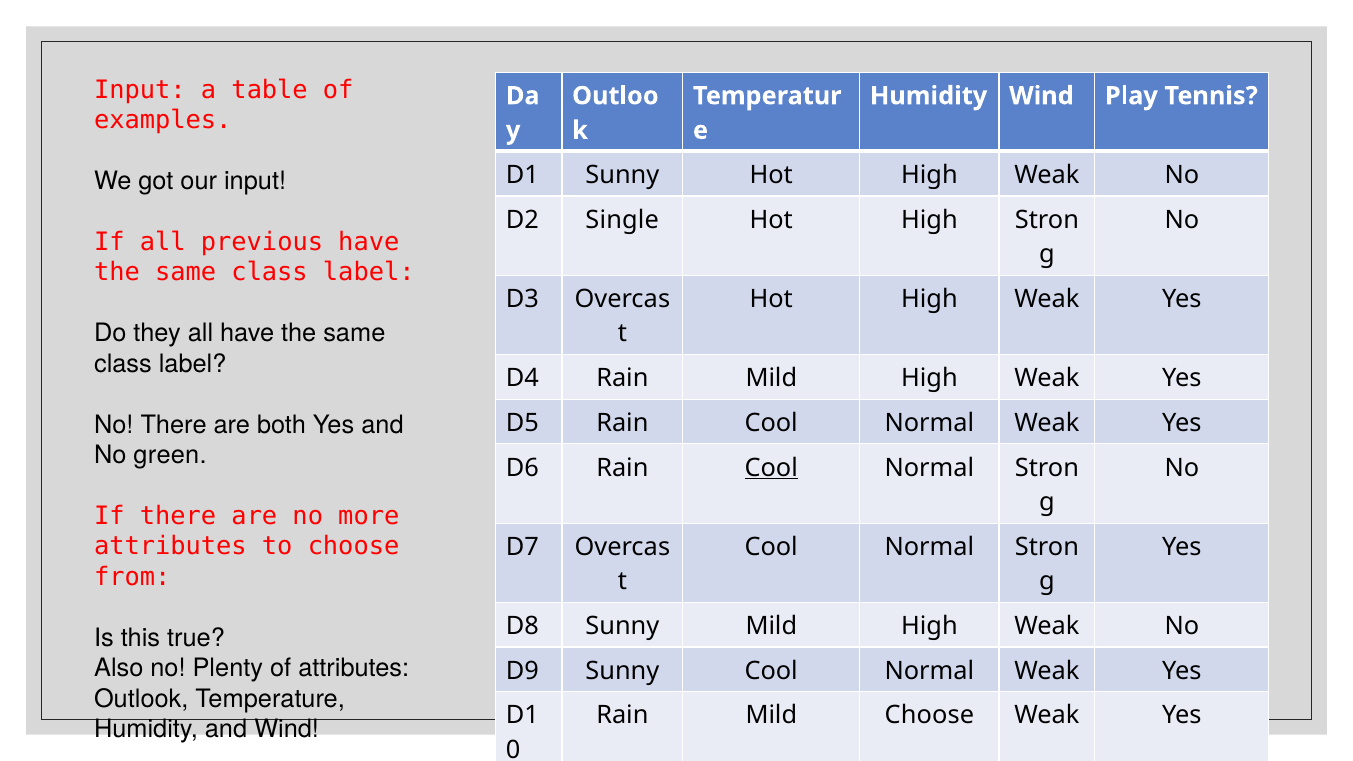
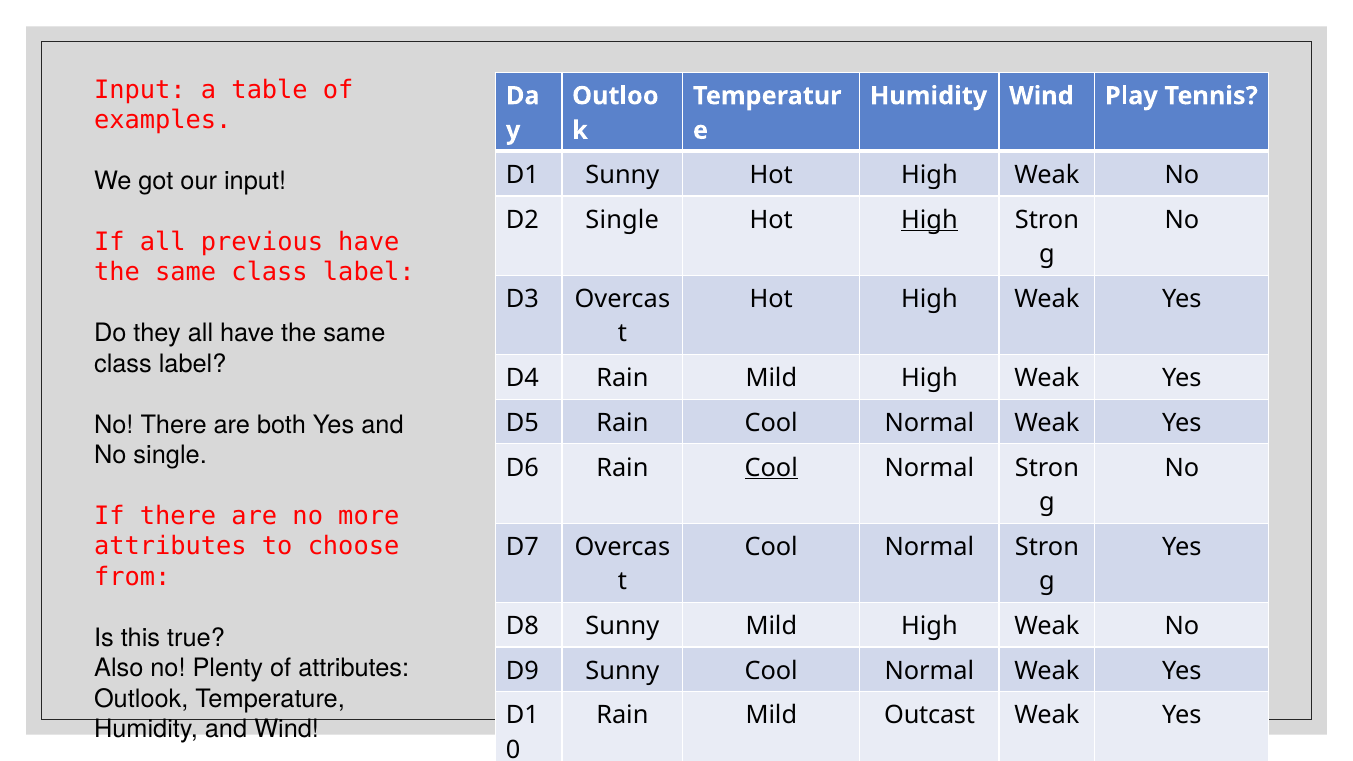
High at (929, 220) underline: none -> present
No green: green -> single
Mild Choose: Choose -> Outcast
